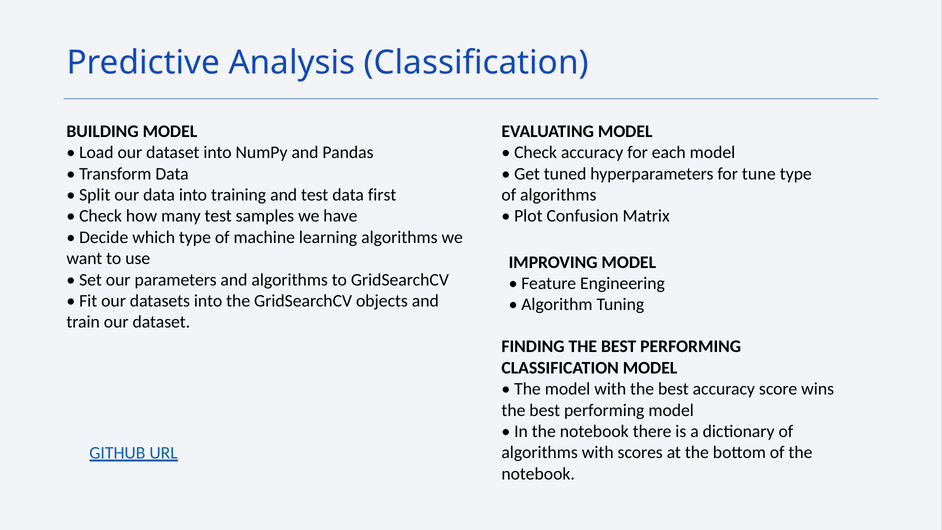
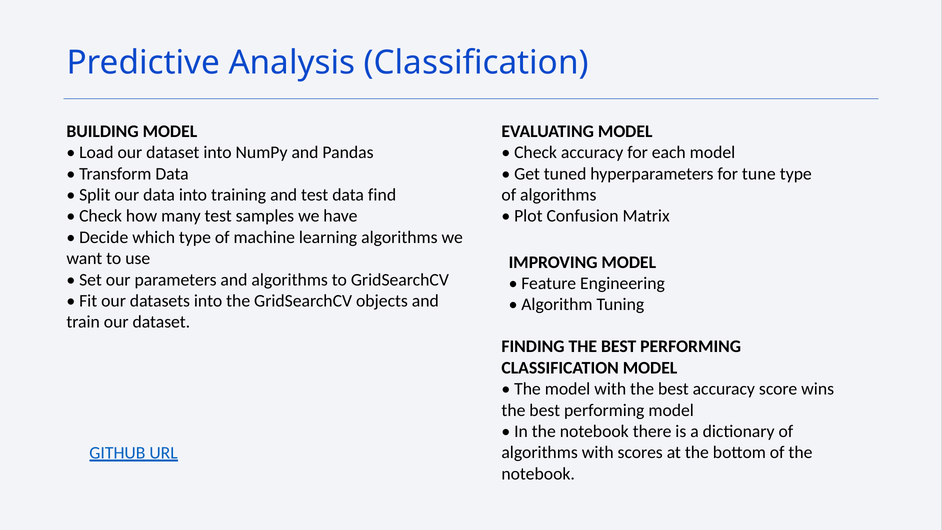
first: first -> find
